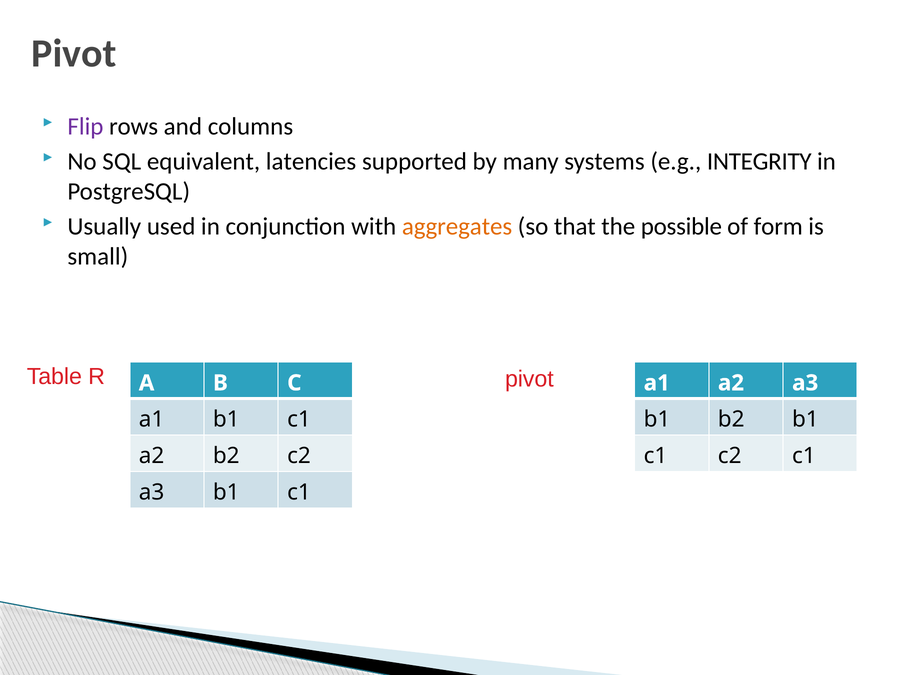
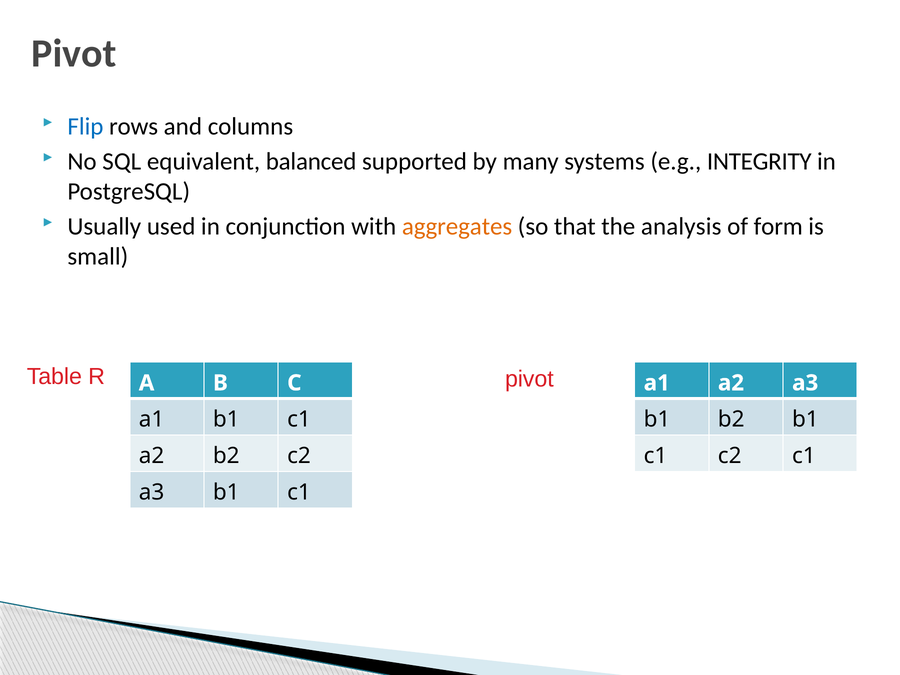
Flip colour: purple -> blue
latencies: latencies -> balanced
possible: possible -> analysis
